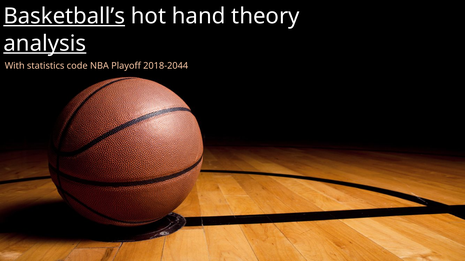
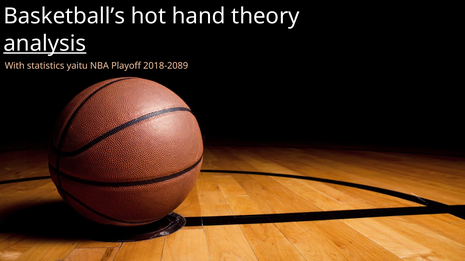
Basketball’s underline: present -> none
code: code -> yaitu
2018-2044: 2018-2044 -> 2018-2089
